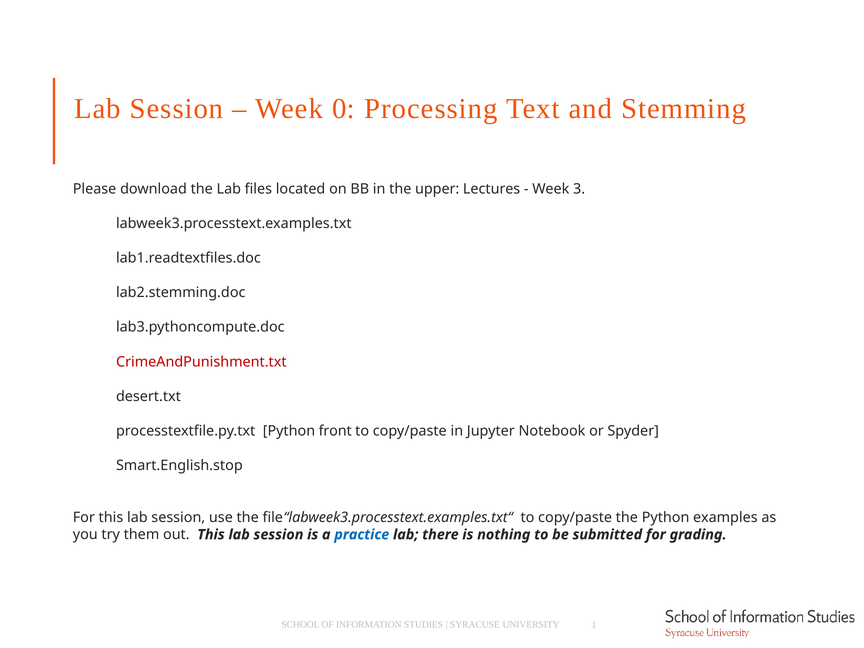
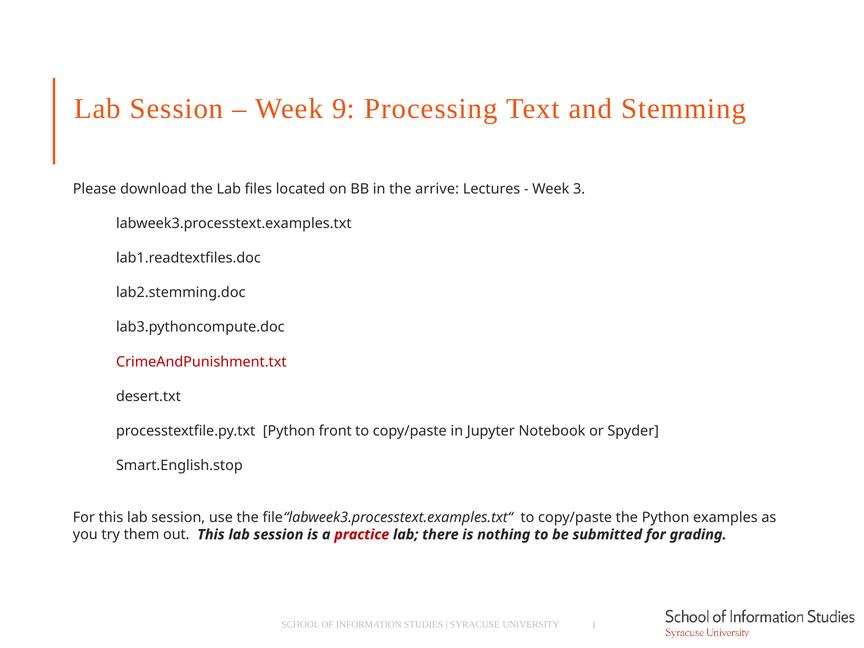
0: 0 -> 9
upper: upper -> arrive
practice colour: blue -> red
